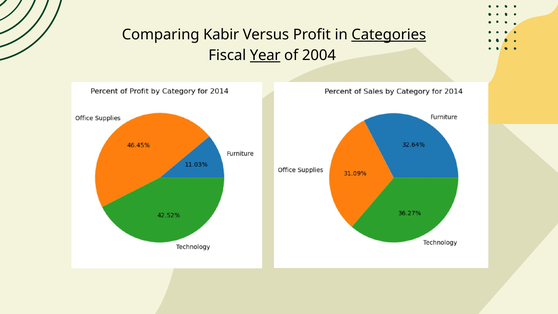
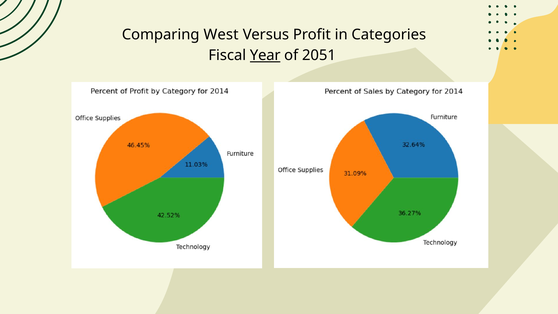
Kabir: Kabir -> West
Categories underline: present -> none
2004: 2004 -> 2051
